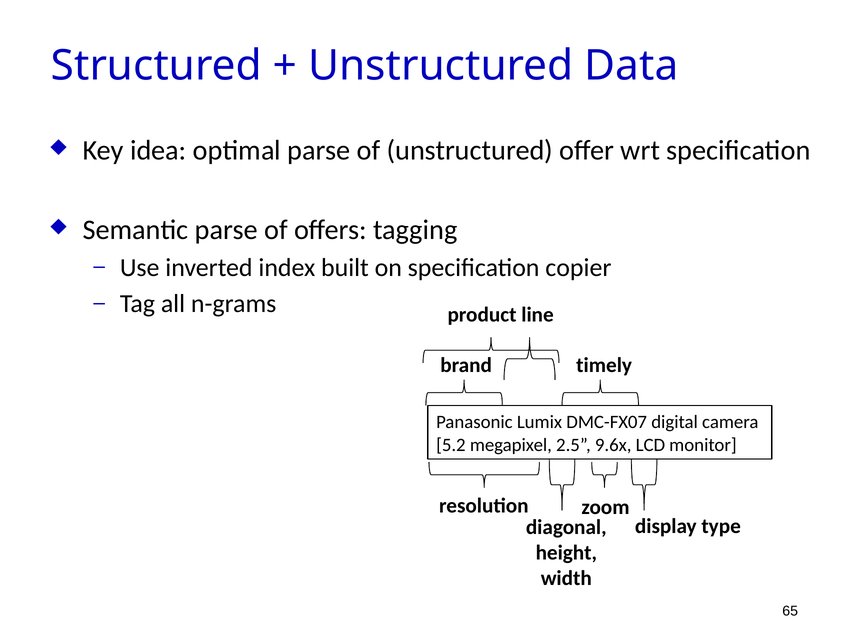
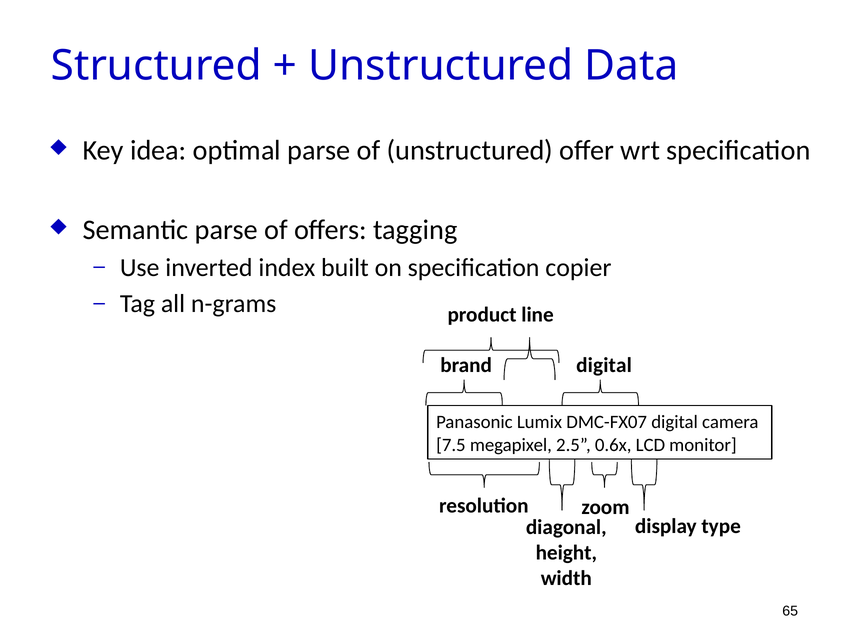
timely at (604, 365): timely -> digital
5.2: 5.2 -> 7.5
9.6x: 9.6x -> 0.6x
